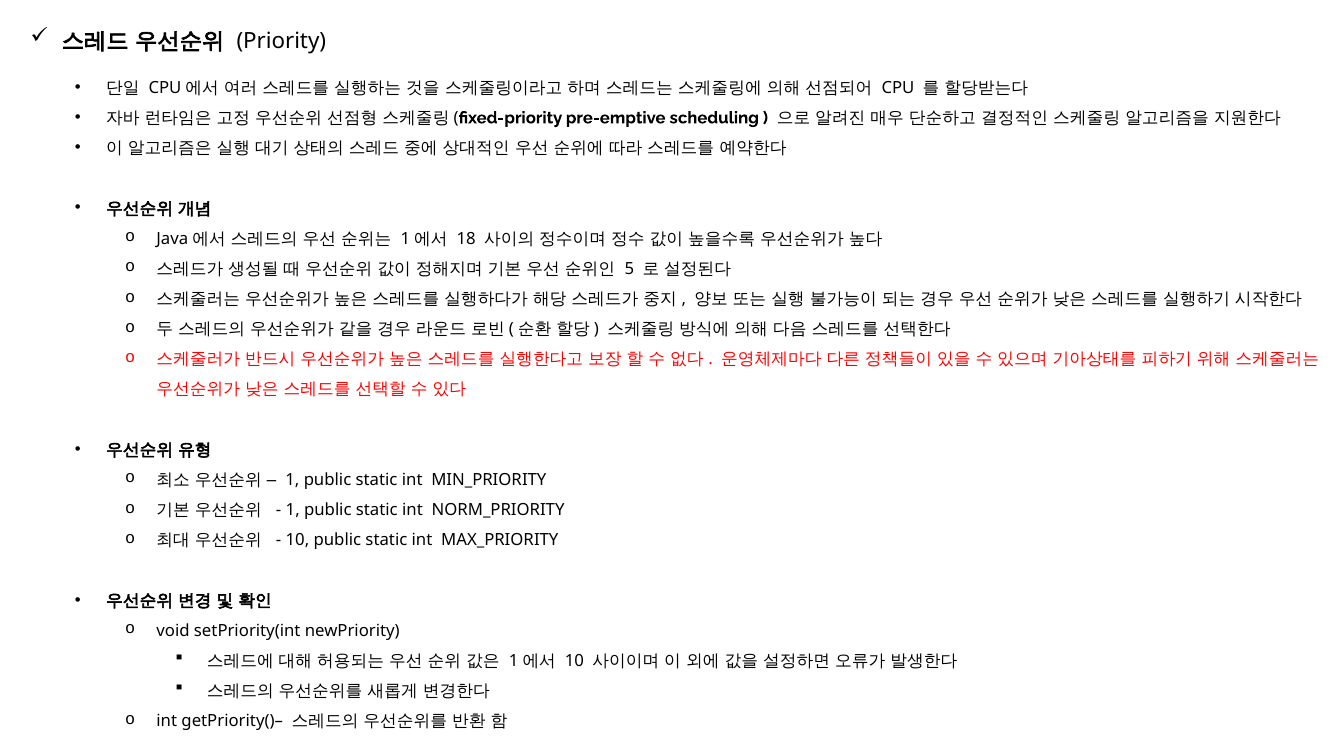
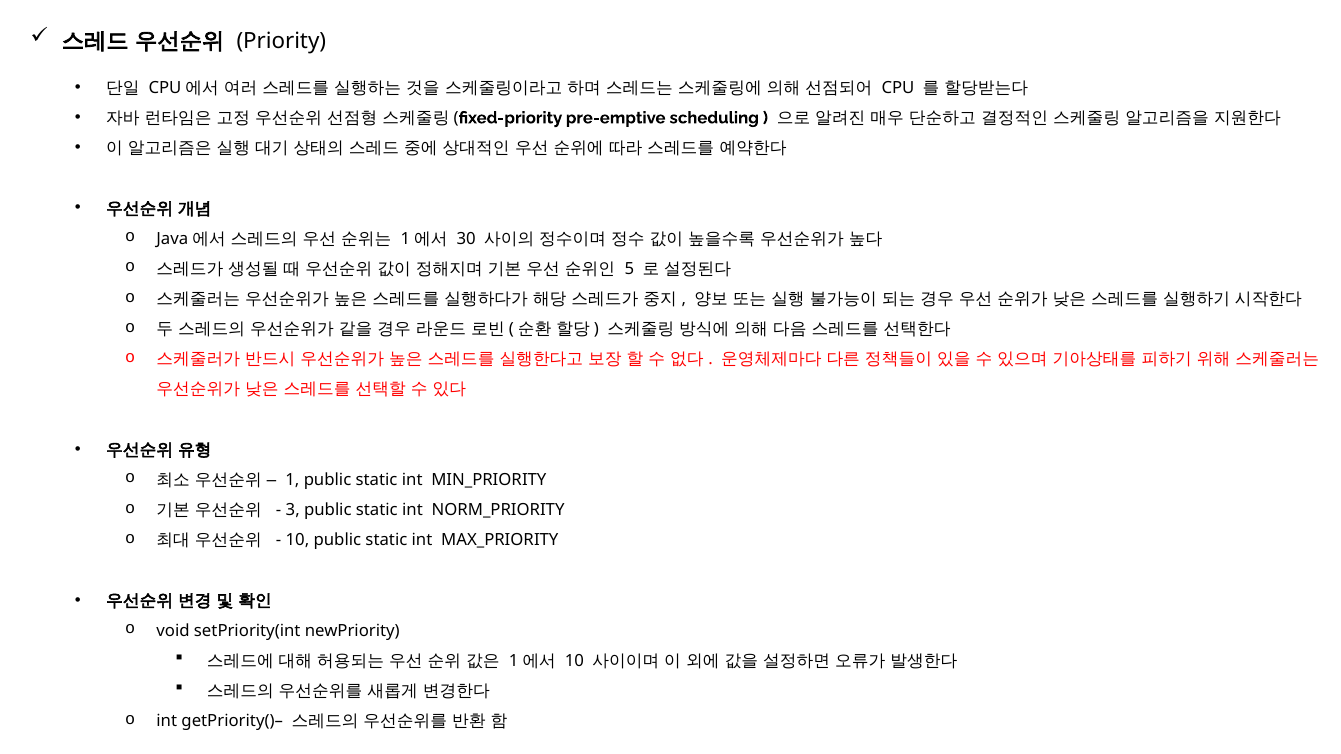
18: 18 -> 30
1 at (293, 510): 1 -> 3
